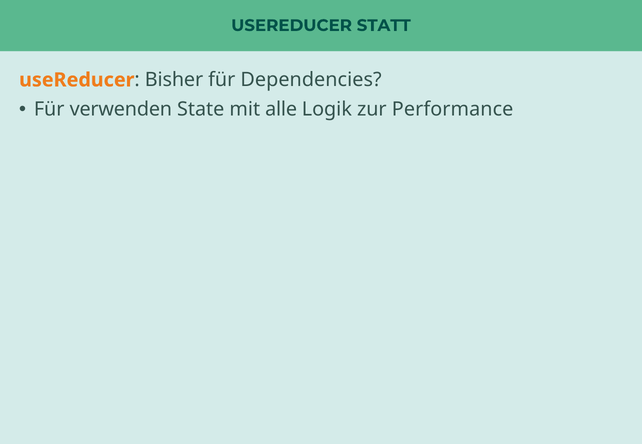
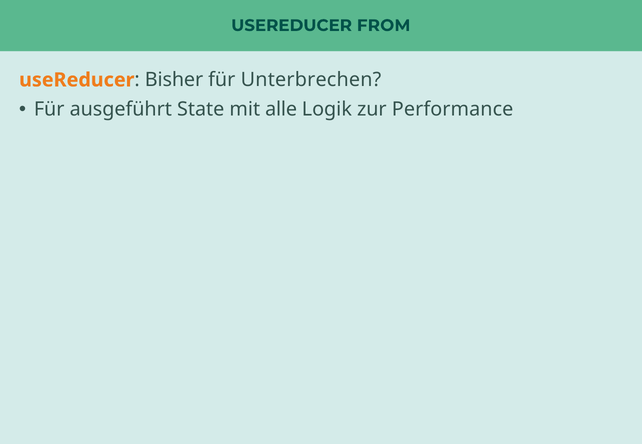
STATT: STATT -> FROM
Dependencies: Dependencies -> Unterbrechen
verwenden: verwenden -> ausgeführt
